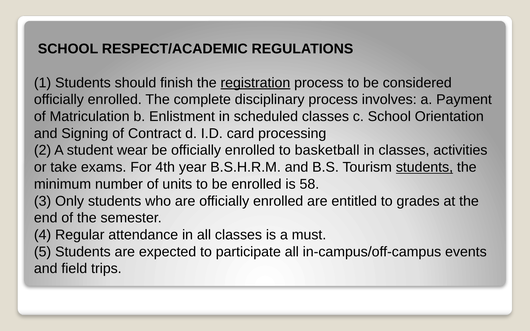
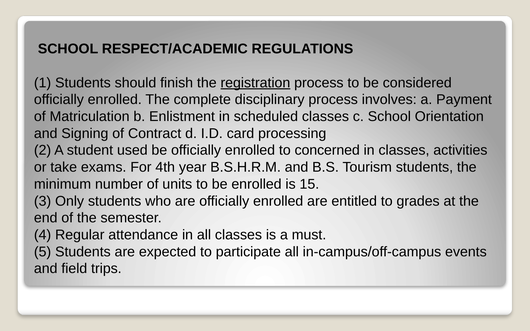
wear: wear -> used
basketball: basketball -> concerned
students at (424, 167) underline: present -> none
58: 58 -> 15
